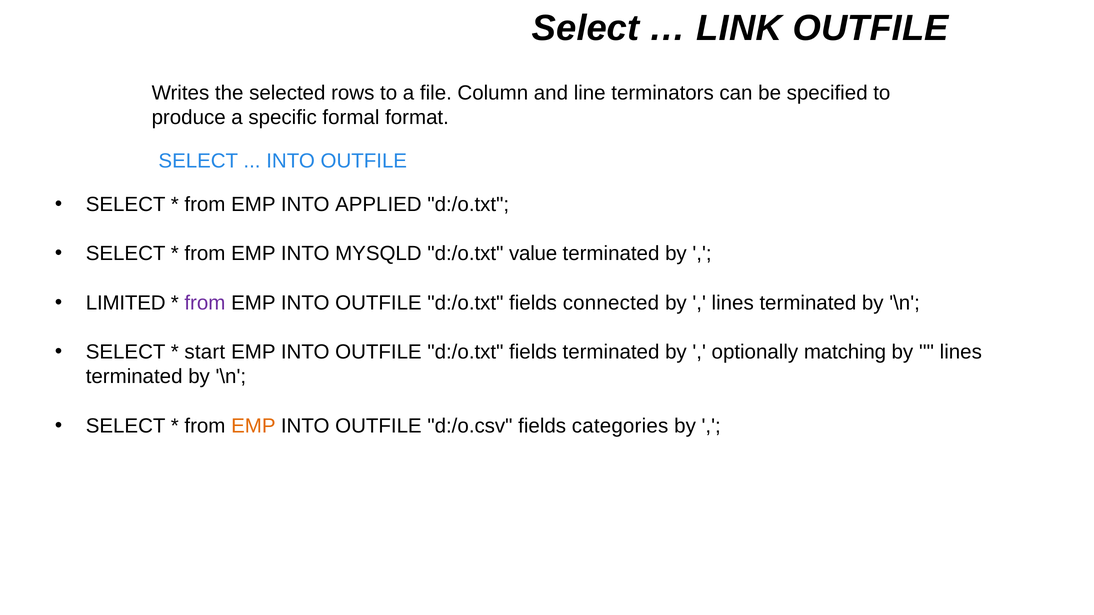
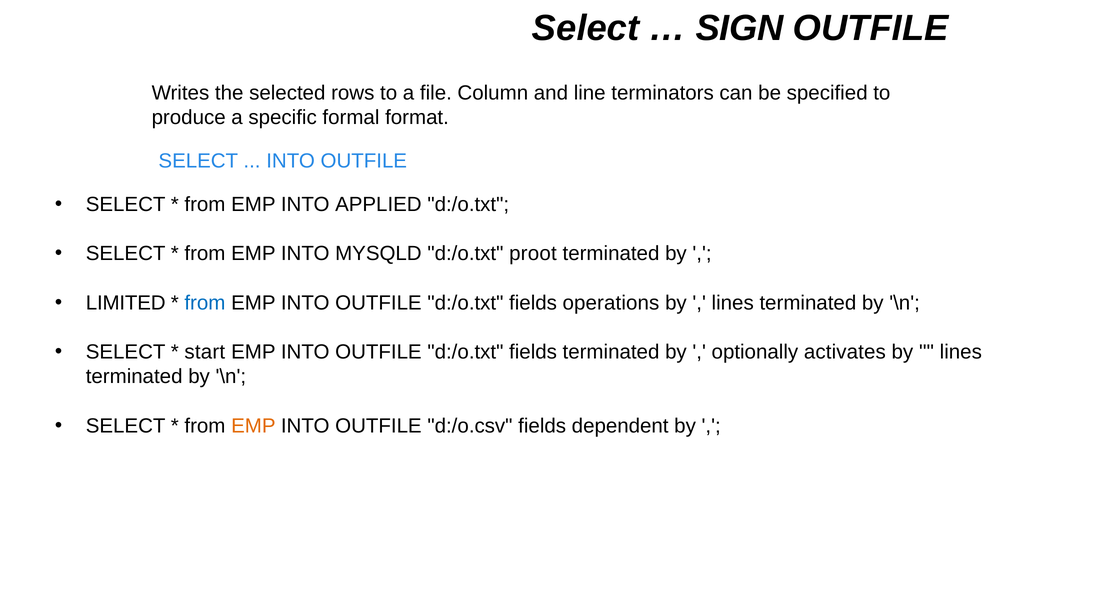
LINK: LINK -> SIGN
value: value -> proot
from at (205, 303) colour: purple -> blue
connected: connected -> operations
matching: matching -> activates
categories: categories -> dependent
